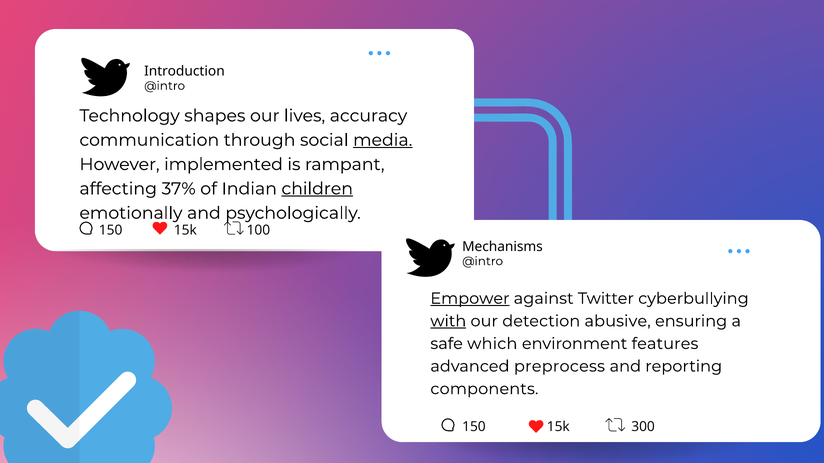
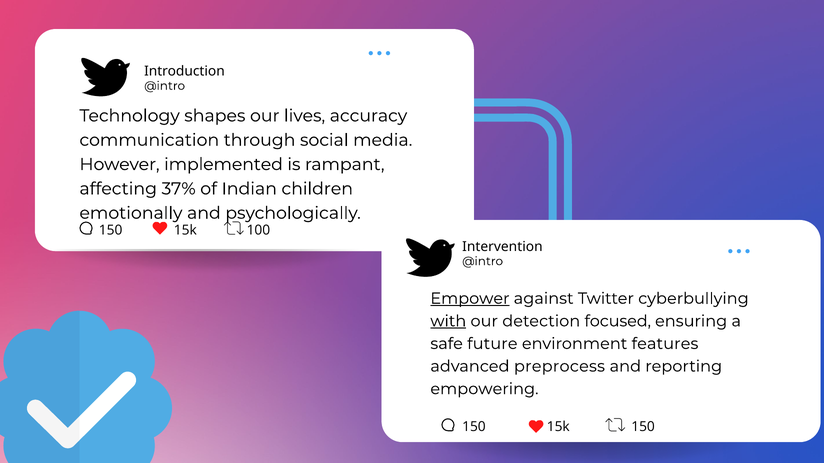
media underline: present -> none
children underline: present -> none
Mechanisms: Mechanisms -> Intervention
abusive: abusive -> focused
which: which -> future
components: components -> empowering
150 300: 300 -> 150
